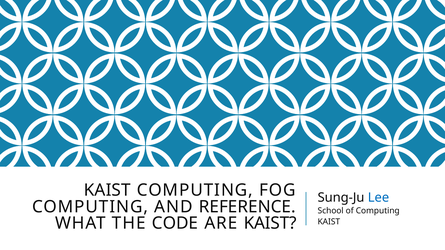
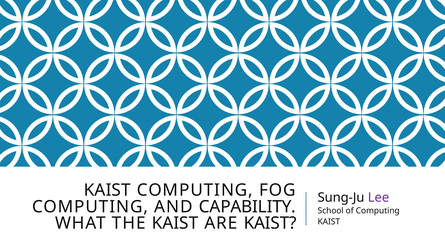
Lee colour: blue -> purple
REFERENCE: REFERENCE -> CAPABILITY
THE CODE: CODE -> KAIST
